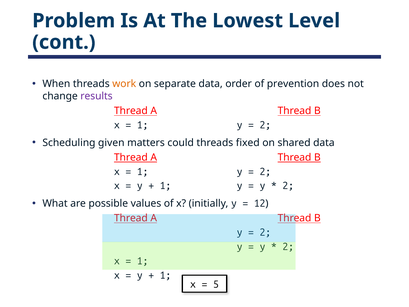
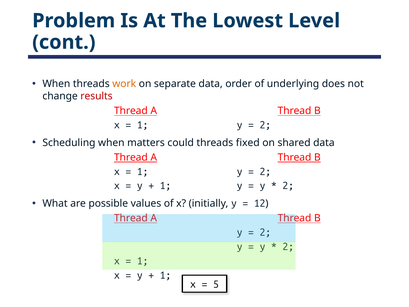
prevention: prevention -> underlying
results colour: purple -> red
Scheduling given: given -> when
